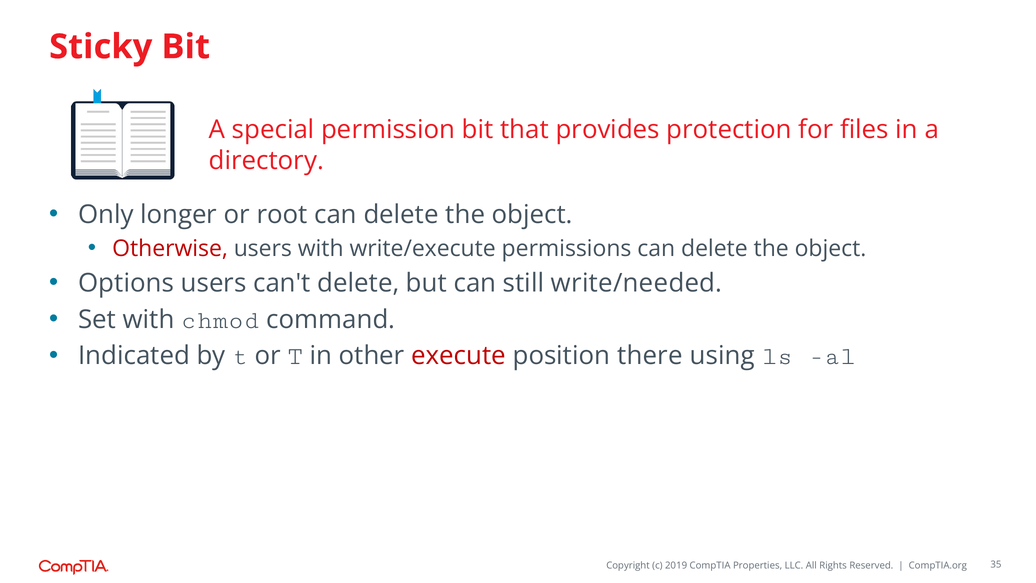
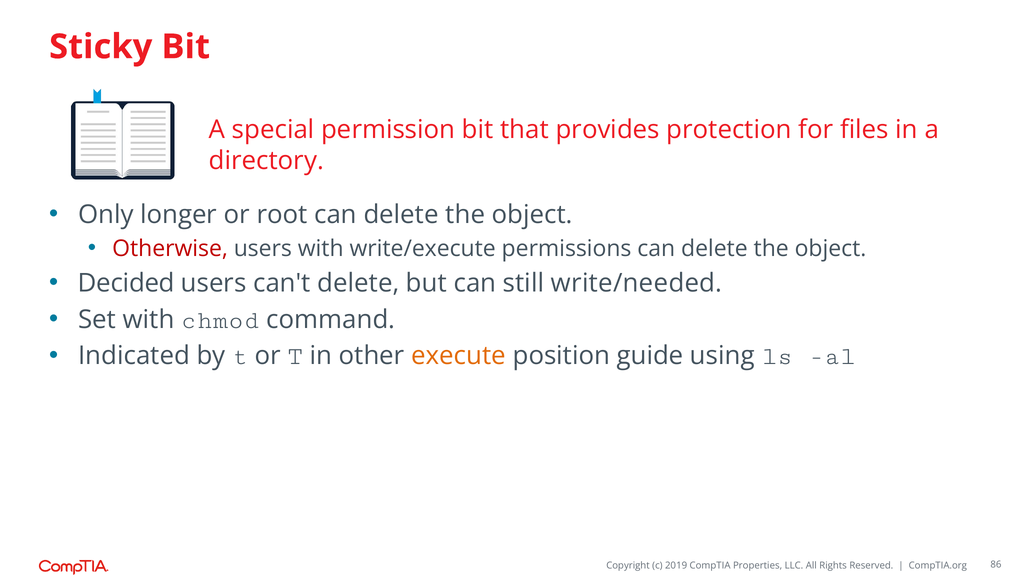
Options: Options -> Decided
execute colour: red -> orange
there: there -> guide
35: 35 -> 86
